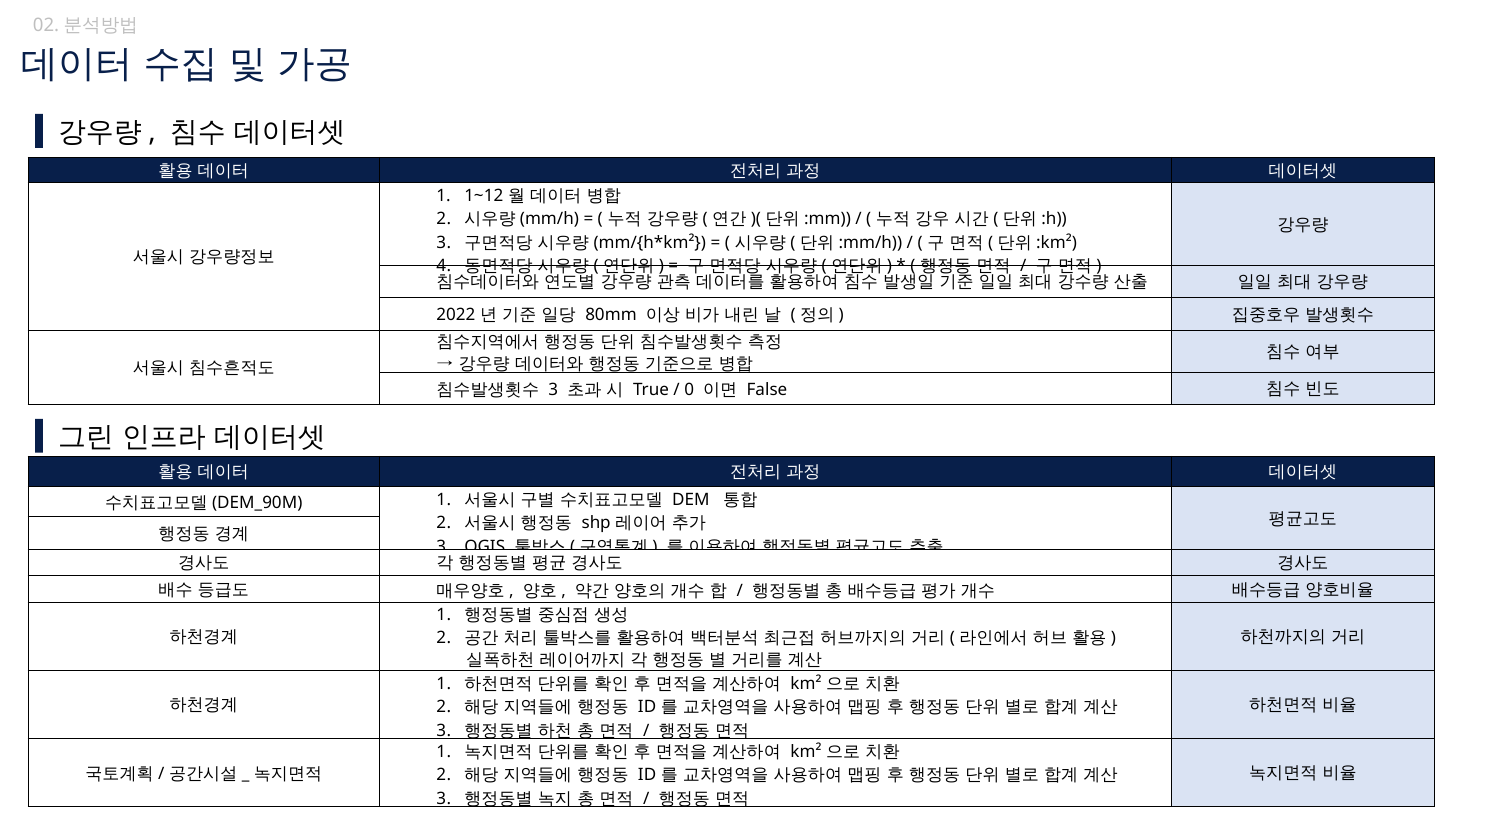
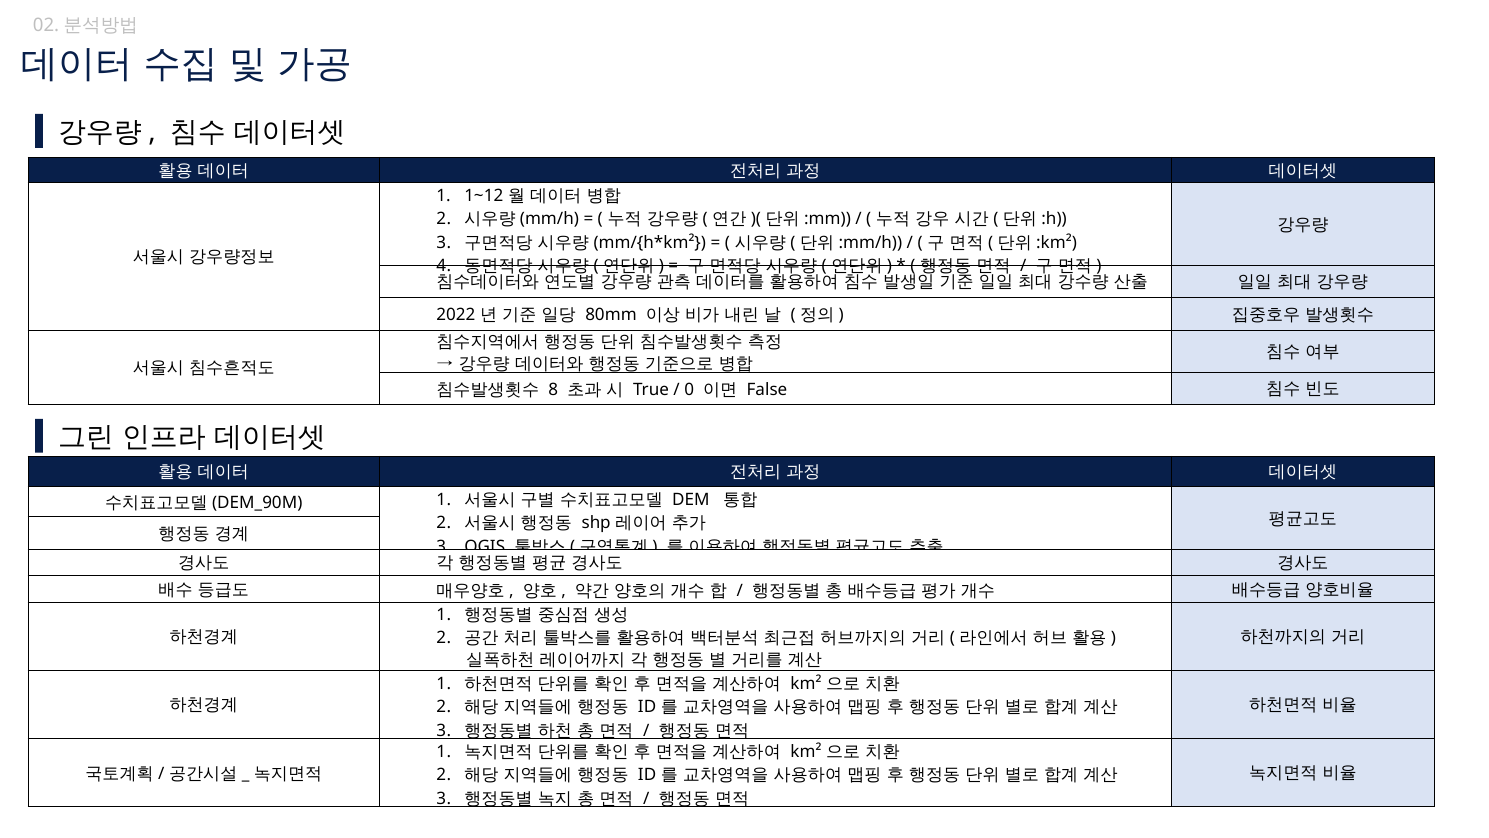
3 at (553, 389): 3 -> 8
